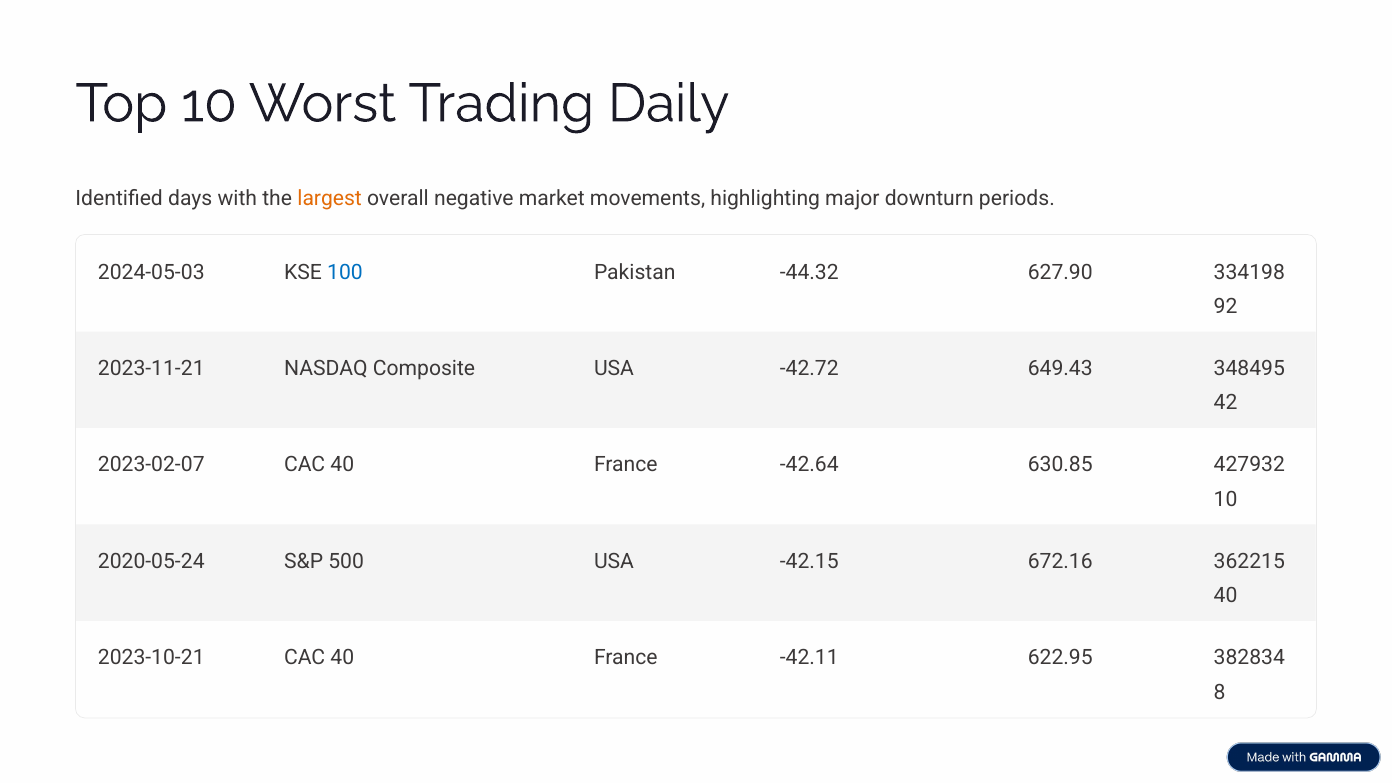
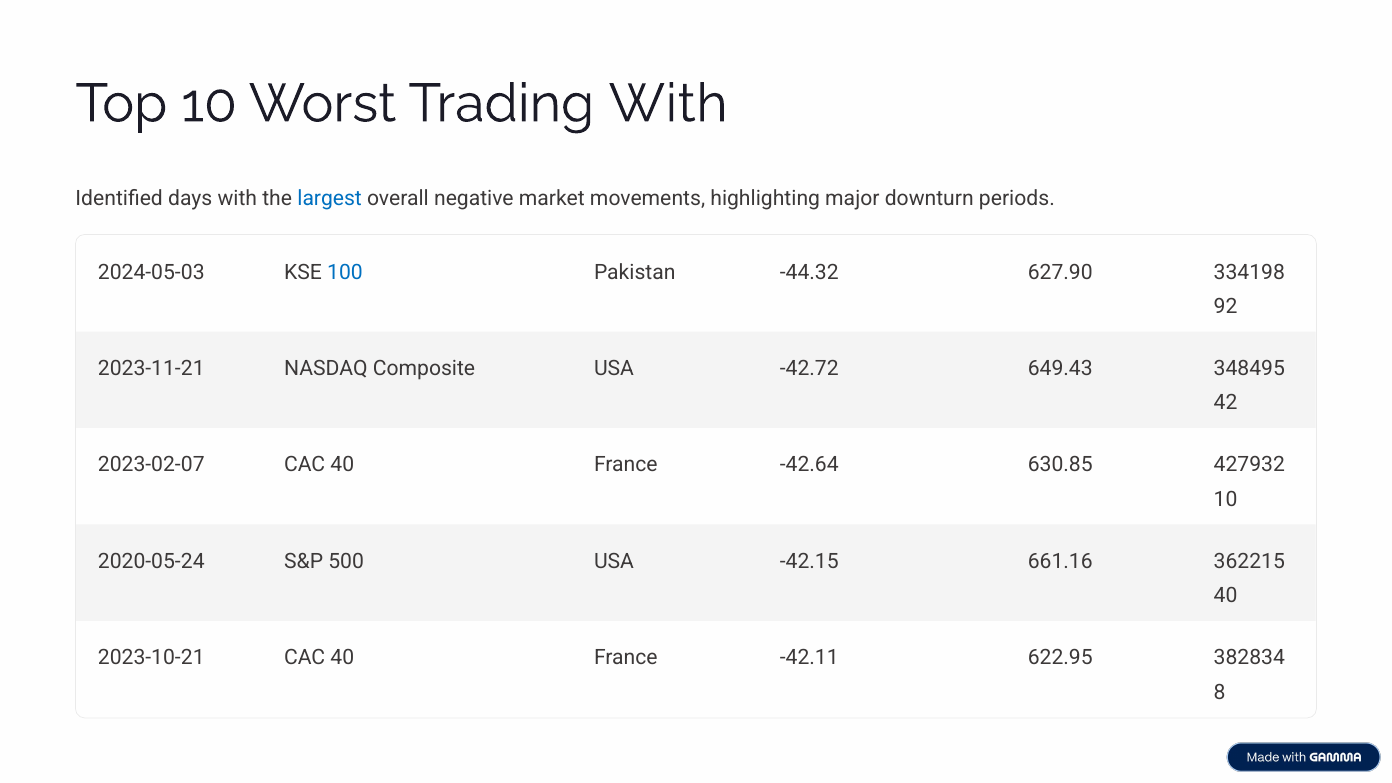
Trading Daily: Daily -> With
largest colour: orange -> blue
672.16: 672.16 -> 661.16
